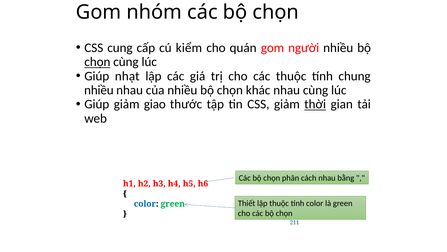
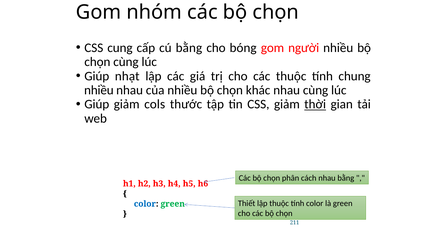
cú kiểm: kiểm -> bằng
quán: quán -> bóng
chọn at (97, 62) underline: present -> none
giao: giao -> cols
